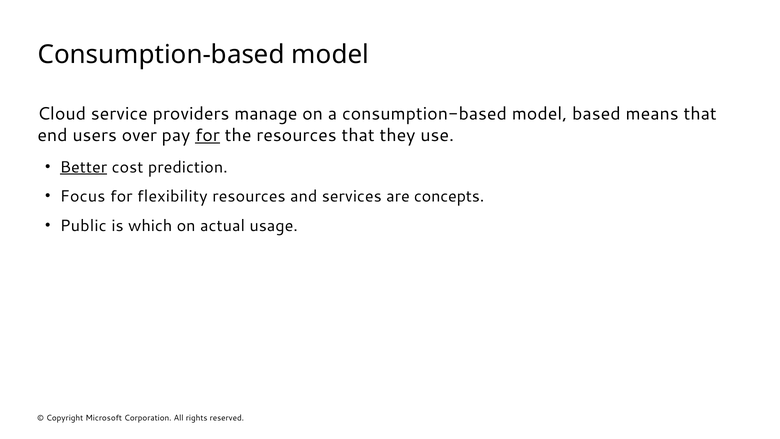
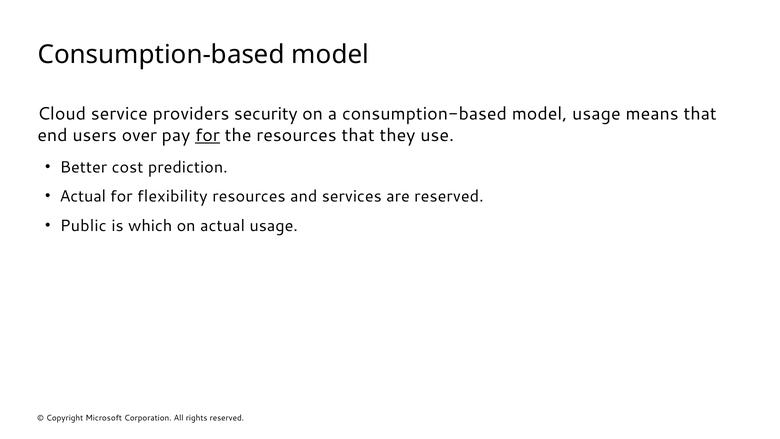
manage: manage -> security
model based: based -> usage
Better underline: present -> none
Focus at (83, 196): Focus -> Actual
are concepts: concepts -> reserved
